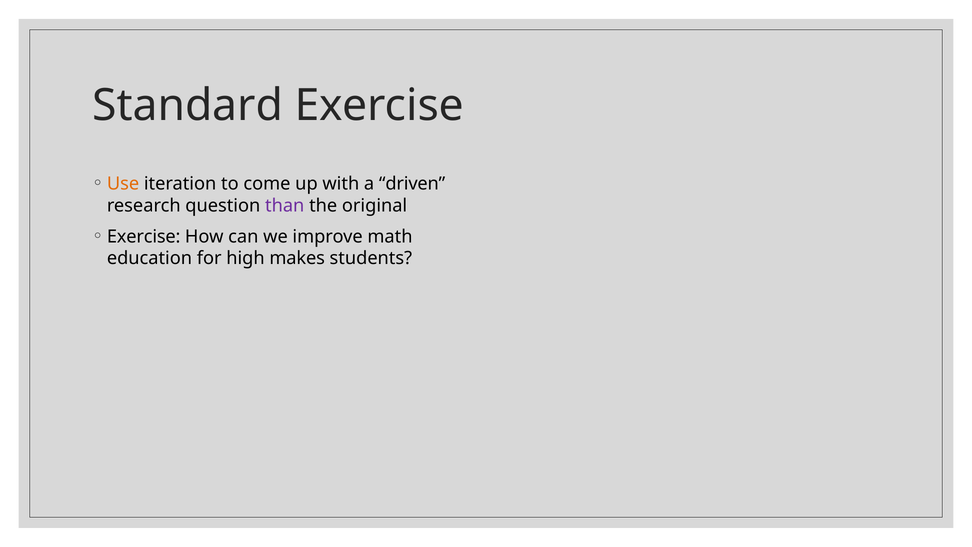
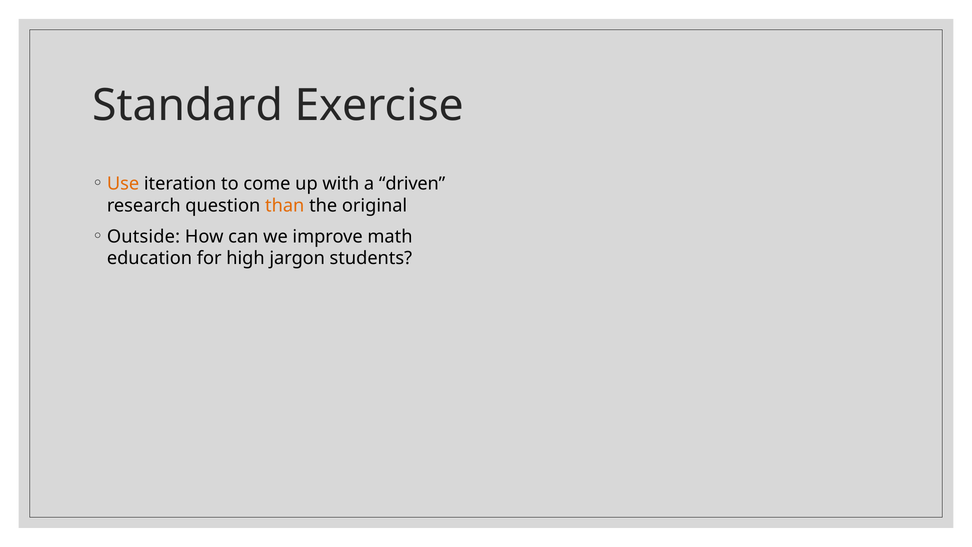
than colour: purple -> orange
Exercise at (144, 236): Exercise -> Outside
makes: makes -> jargon
